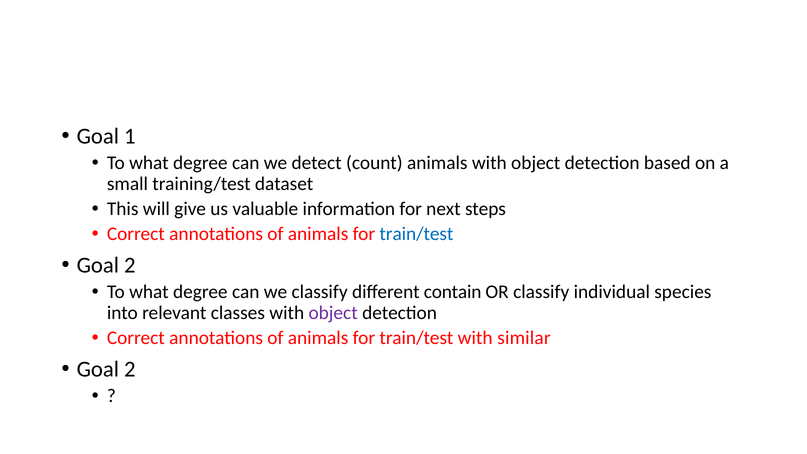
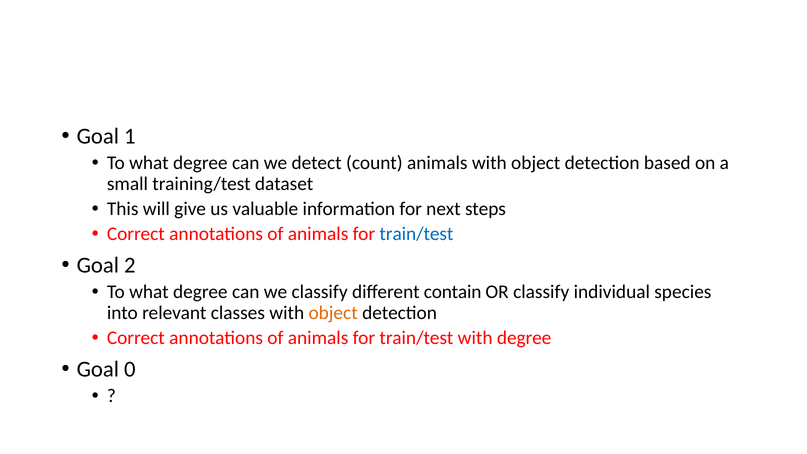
object at (333, 313) colour: purple -> orange
with similar: similar -> degree
2 at (130, 369): 2 -> 0
